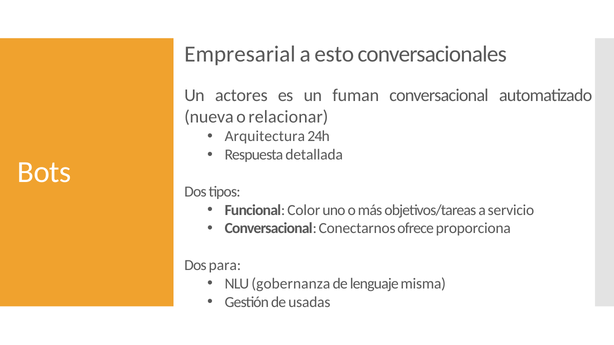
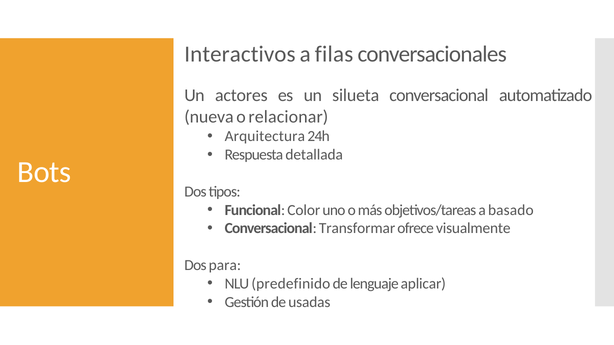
Empresarial: Empresarial -> Interactivos
esto: esto -> filas
fuman: fuman -> silueta
servicio: servicio -> basado
Conectarnos: Conectarnos -> Transformar
proporciona: proporciona -> visualmente
gobernanza: gobernanza -> predefinido
misma: misma -> aplicar
